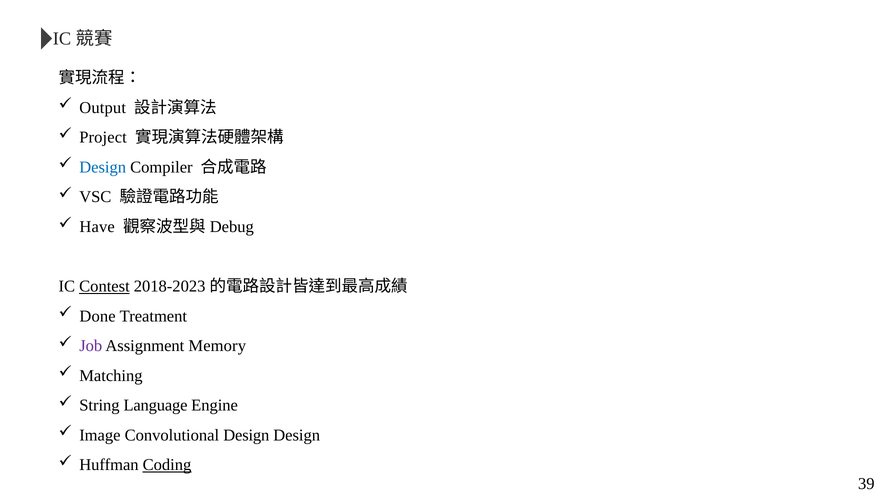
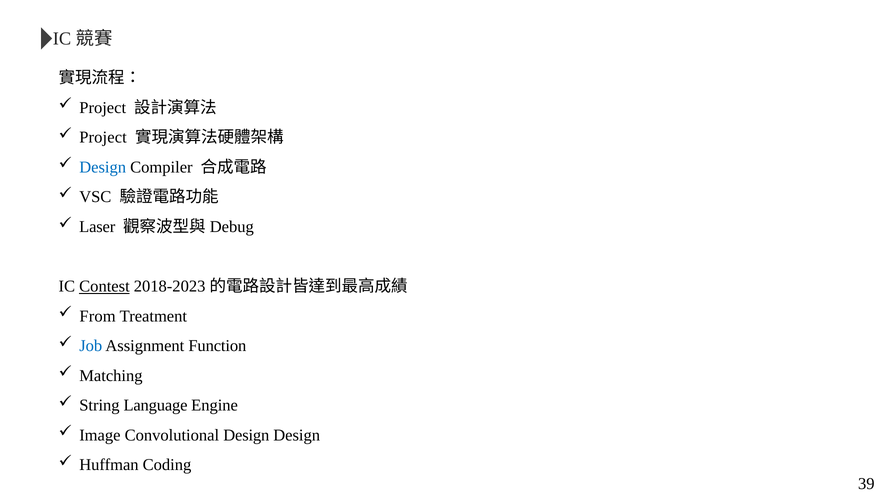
Output at (103, 108): Output -> Project
Have: Have -> Laser
Done: Done -> From
Job colour: purple -> blue
Memory: Memory -> Function
Coding underline: present -> none
